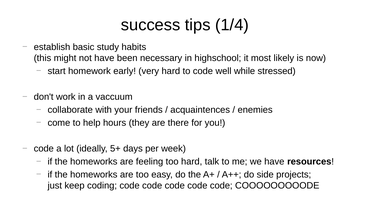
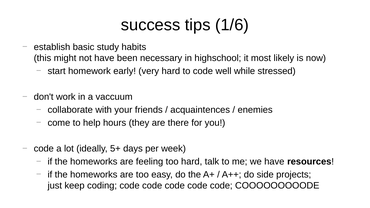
1/4: 1/4 -> 1/6
